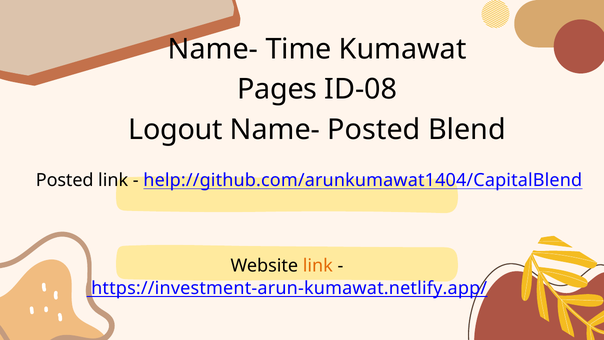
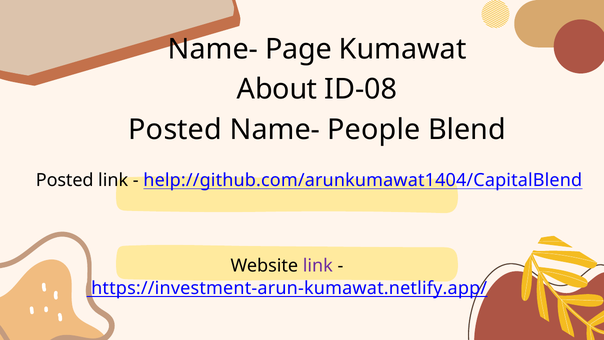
Time: Time -> Page
Pages: Pages -> About
Logout at (175, 130): Logout -> Posted
Name- Posted: Posted -> People
link at (318, 266) colour: orange -> purple
